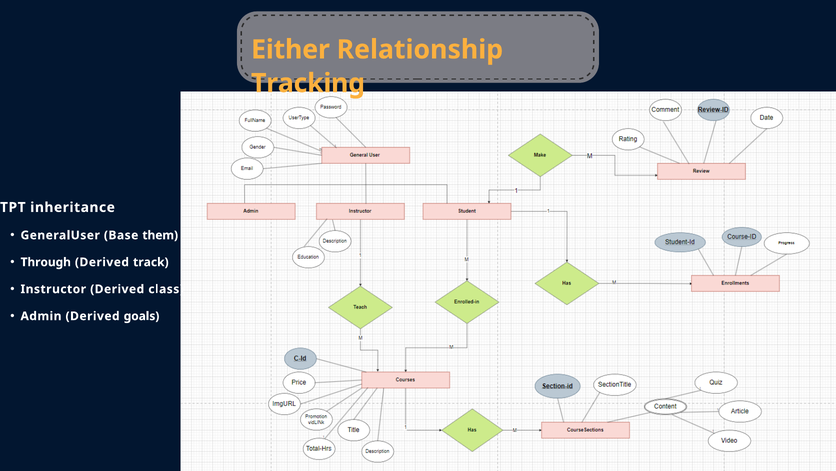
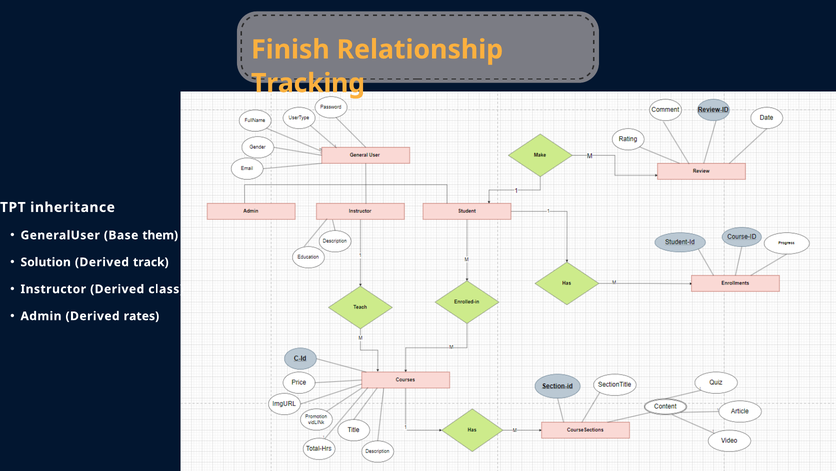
Either: Either -> Finish
Through: Through -> Solution
goals: goals -> rates
